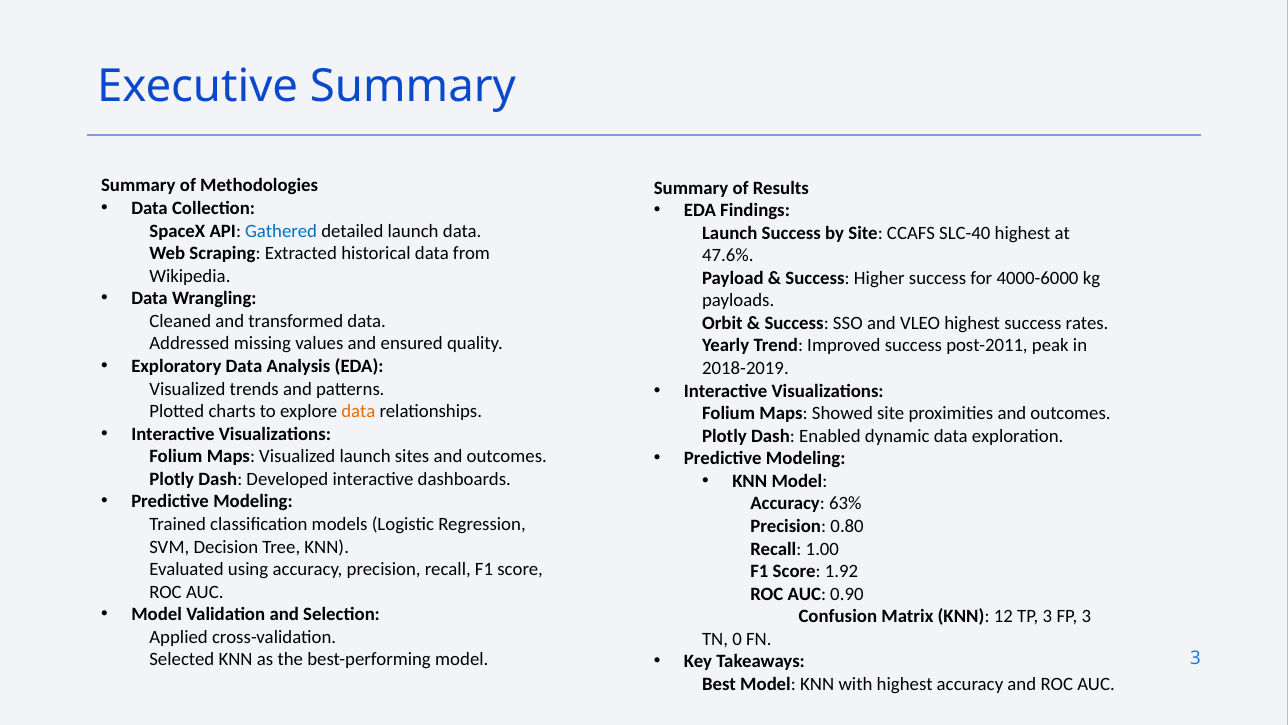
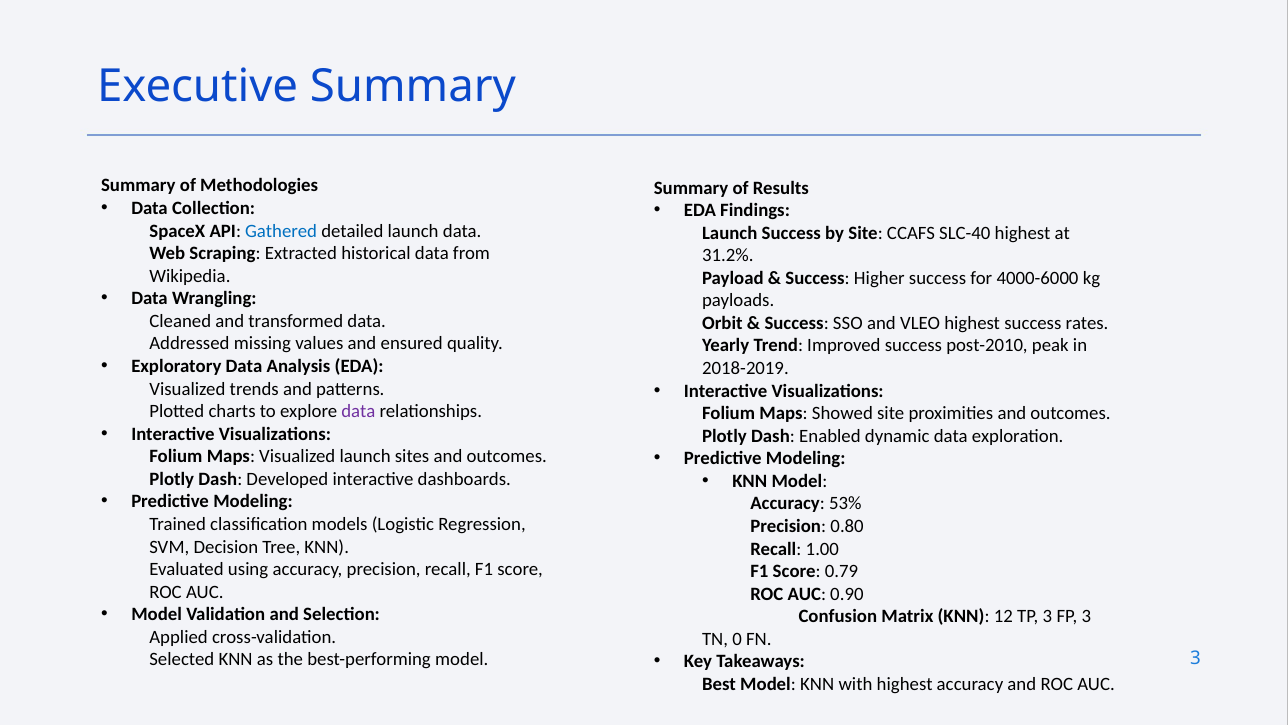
47.6%: 47.6% -> 31.2%
post-2011: post-2011 -> post-2010
data at (358, 411) colour: orange -> purple
63%: 63% -> 53%
1.92: 1.92 -> 0.79
